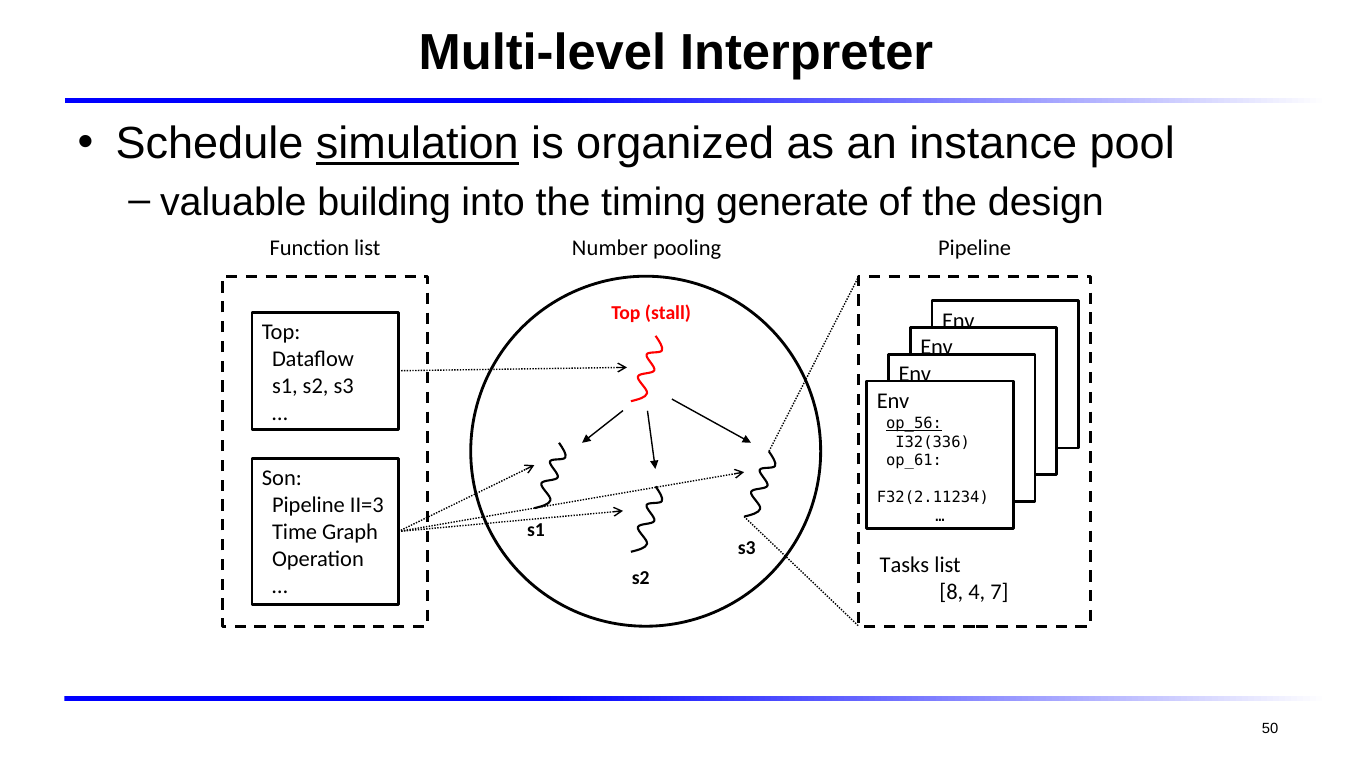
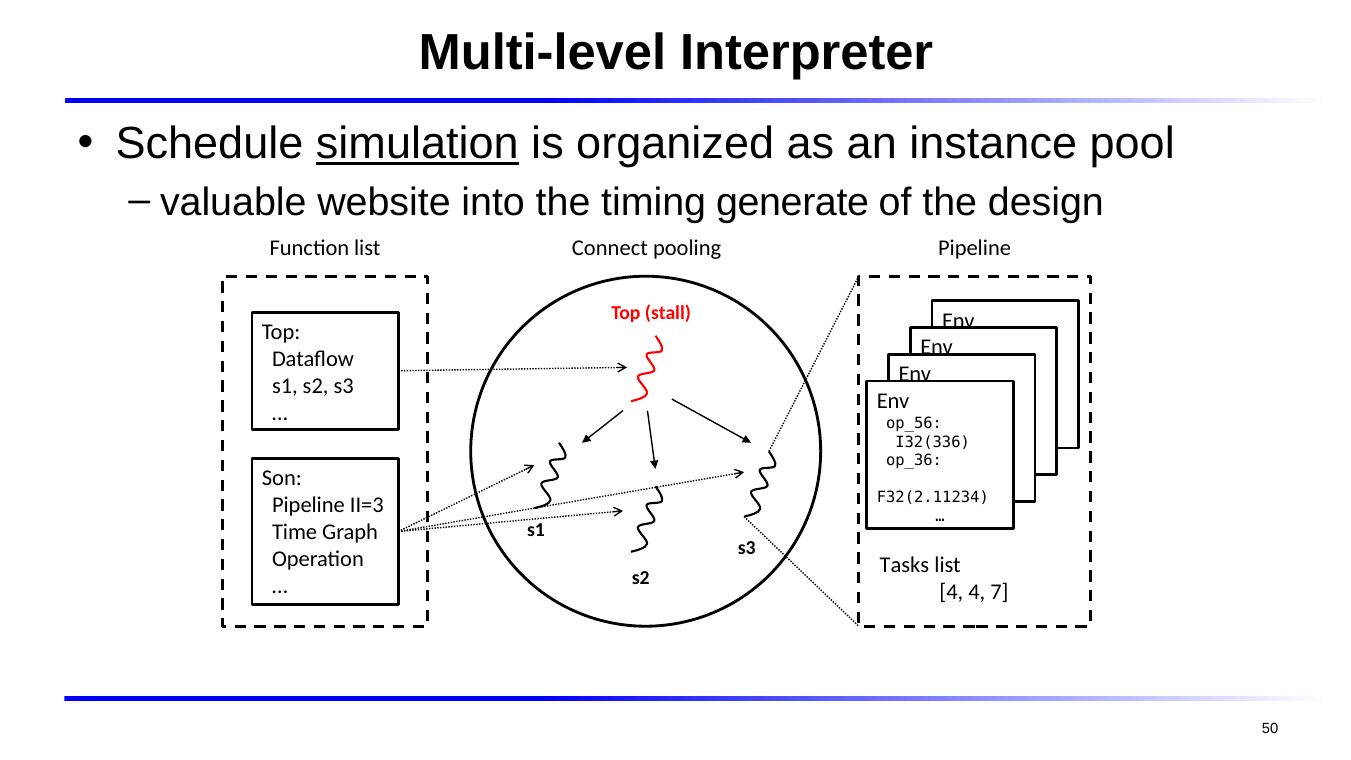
building: building -> website
Number: Number -> Connect
op_56 underline: present -> none
op_61: op_61 -> op_36
8 at (951, 592): 8 -> 4
